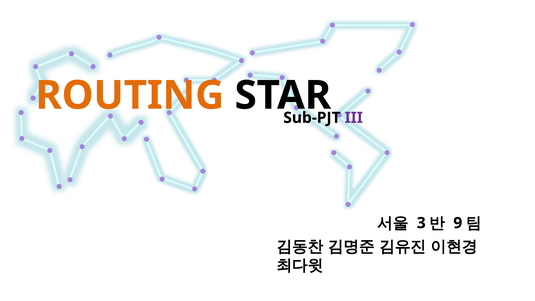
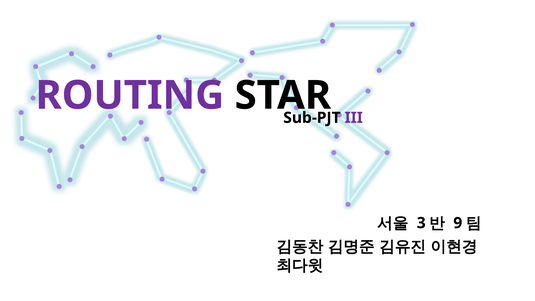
ROUTING colour: orange -> purple
